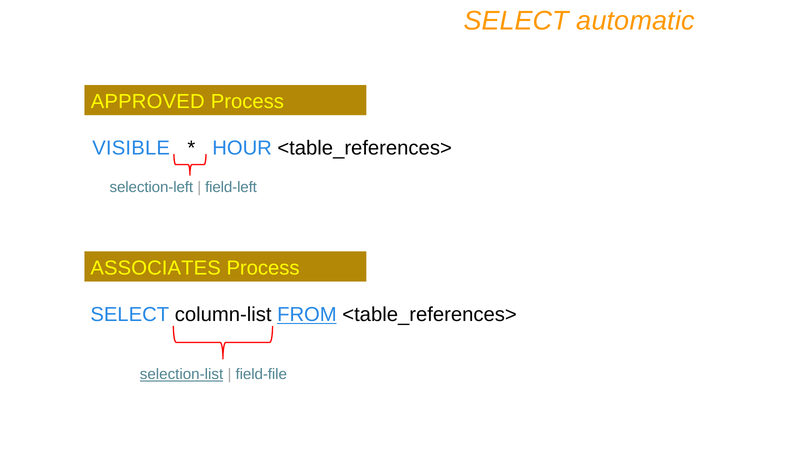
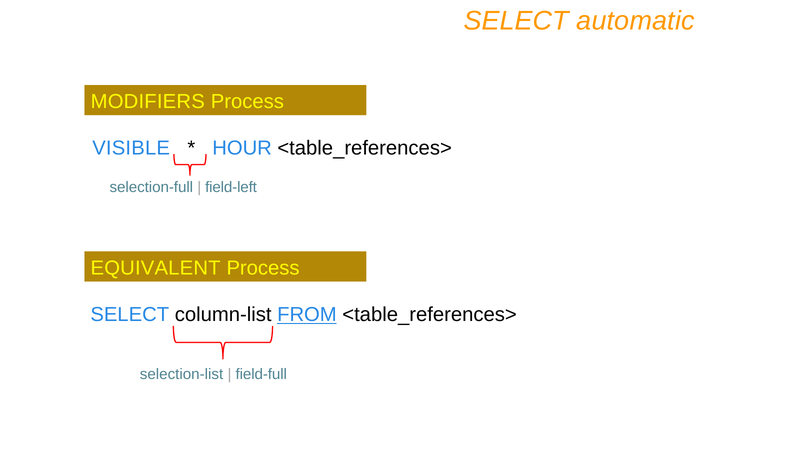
APPROVED: APPROVED -> MODIFIERS
selection-left: selection-left -> selection-full
ASSOCIATES: ASSOCIATES -> EQUIVALENT
selection-list underline: present -> none
field-file: field-file -> field-full
